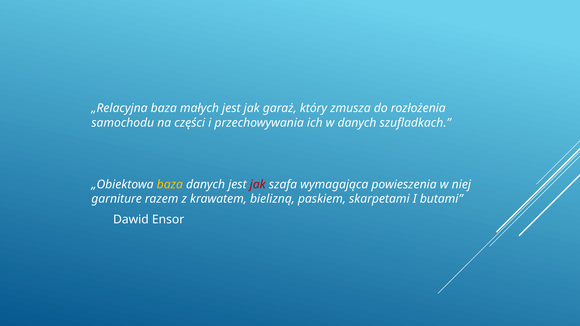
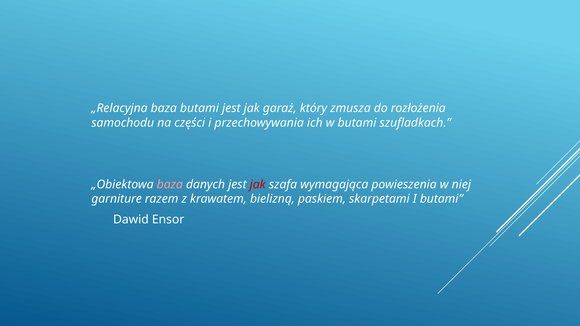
baza małych: małych -> butami
w danych: danych -> butami
baza at (170, 185) colour: yellow -> pink
